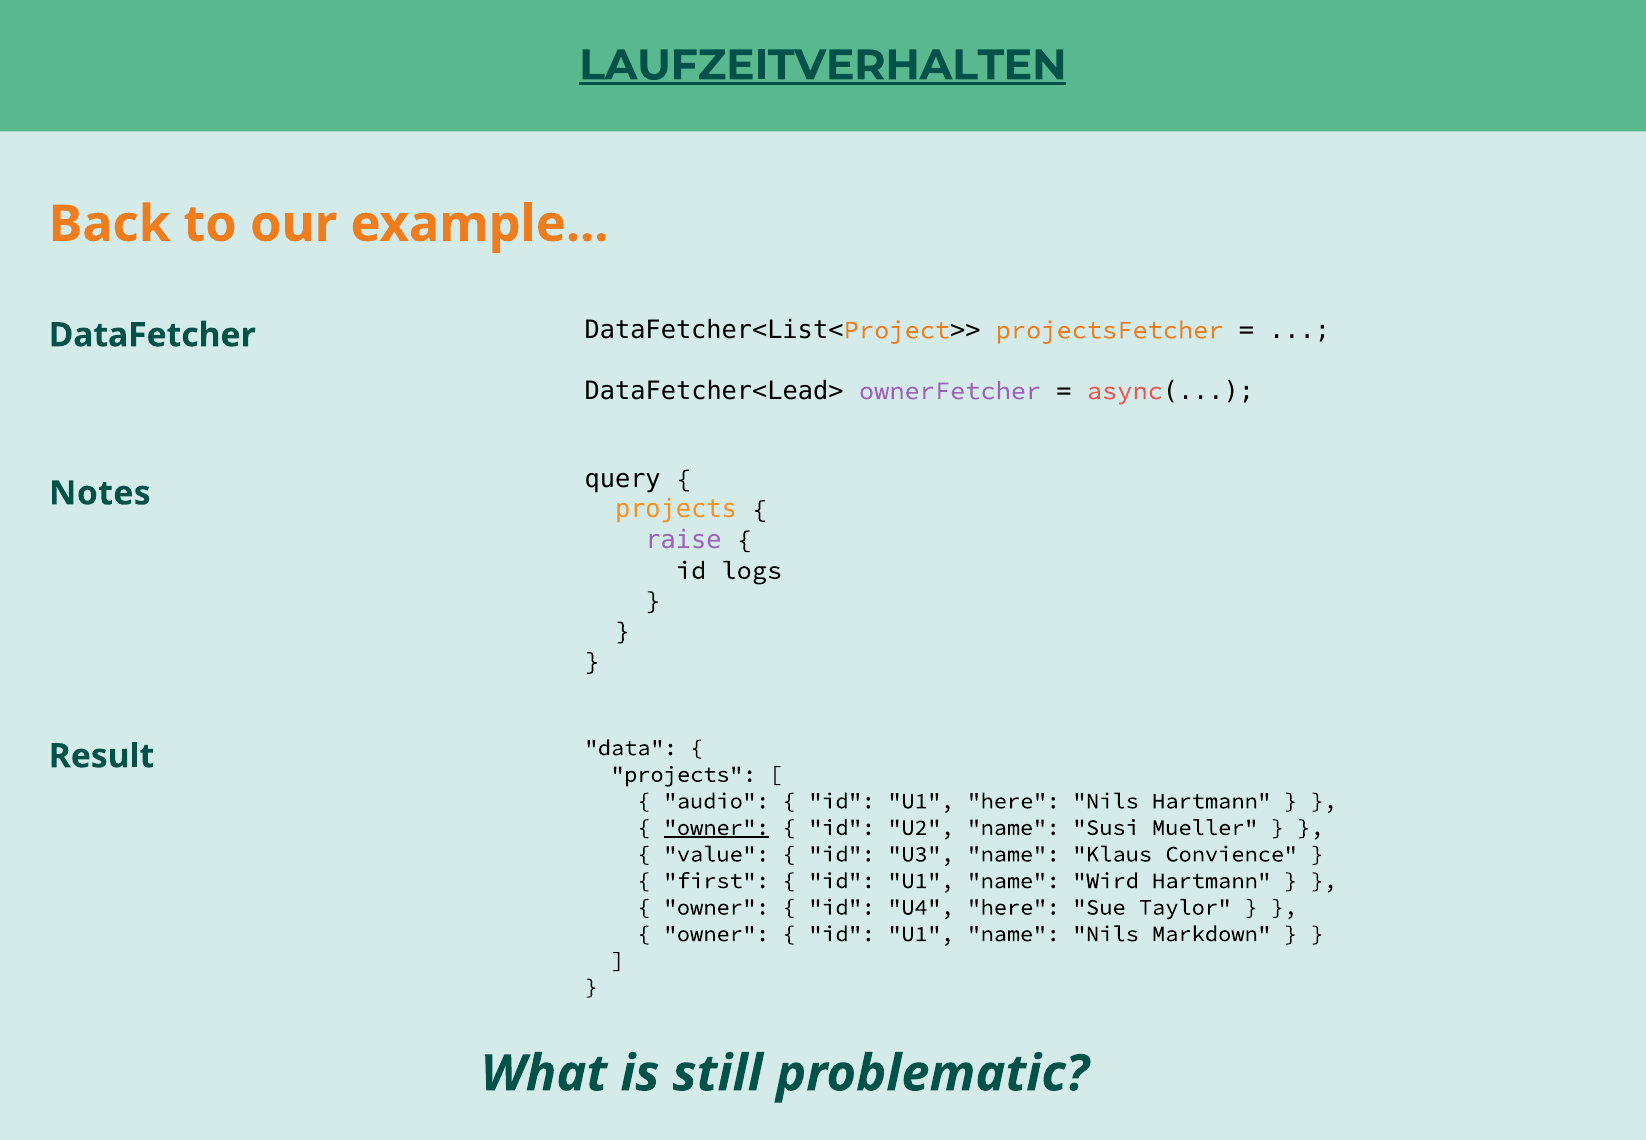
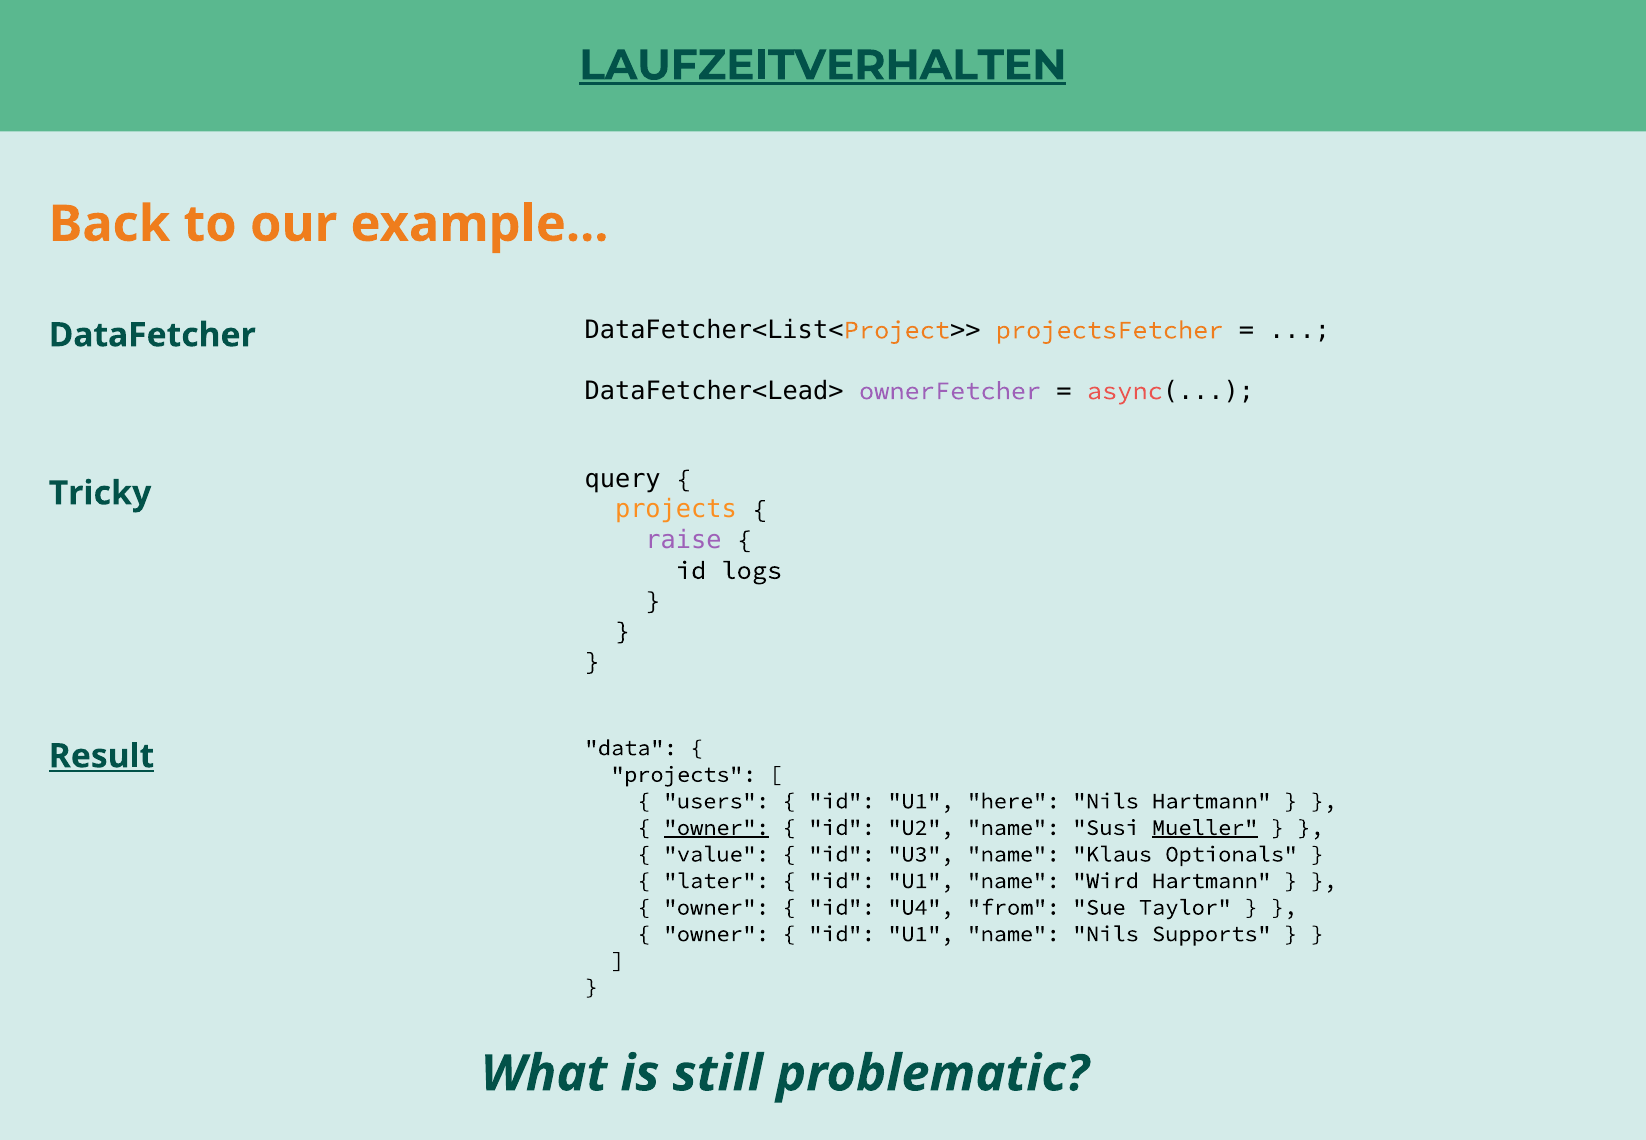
Notes: Notes -> Tricky
Result underline: none -> present
audio: audio -> users
Mueller underline: none -> present
Convience: Convience -> Optionals
first: first -> later
U4 here: here -> from
Markdown: Markdown -> Supports
